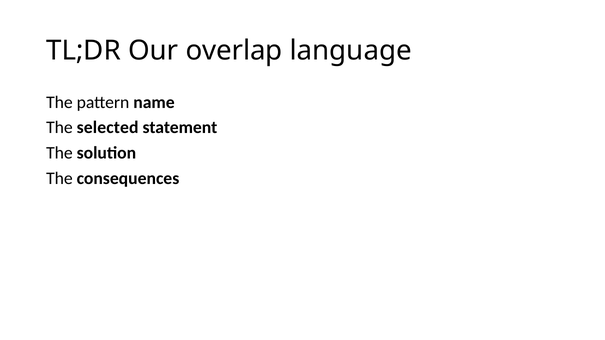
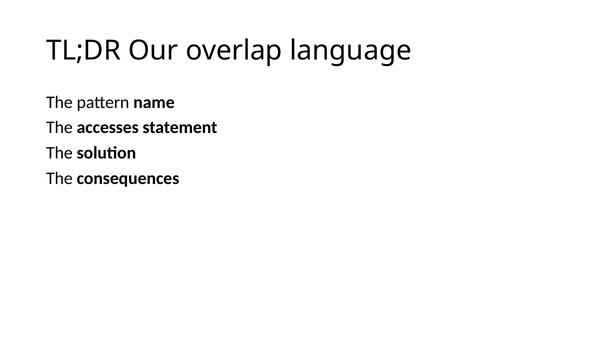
selected: selected -> accesses
